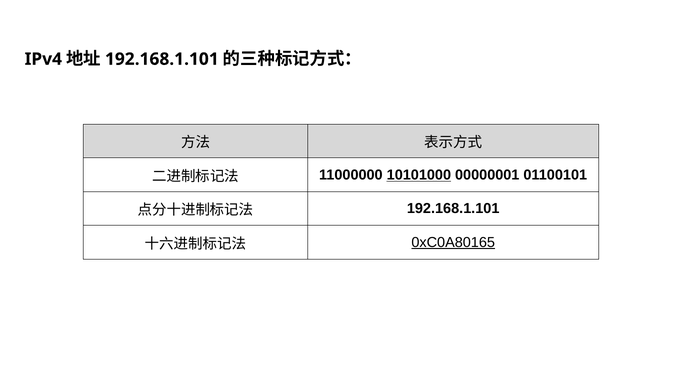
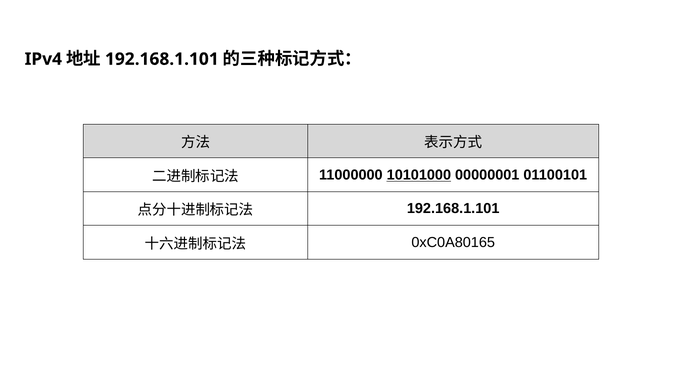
0xC0A80165 underline: present -> none
